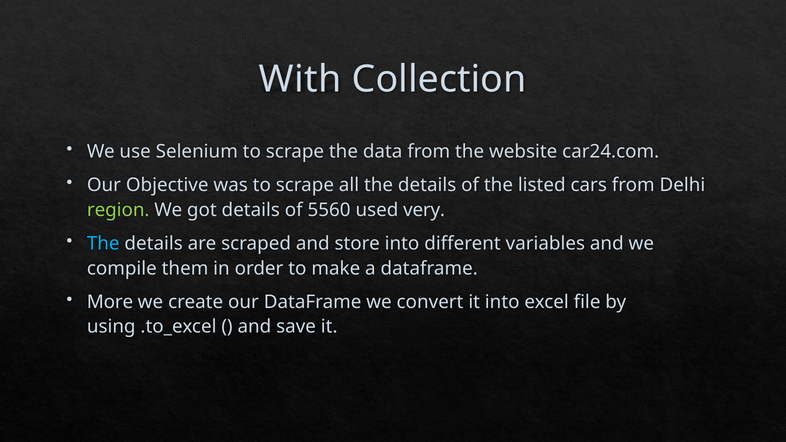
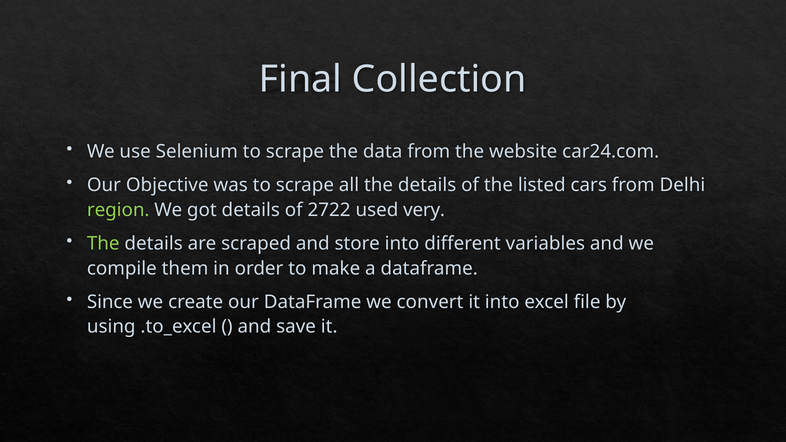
With: With -> Final
5560: 5560 -> 2722
The at (103, 244) colour: light blue -> light green
More: More -> Since
